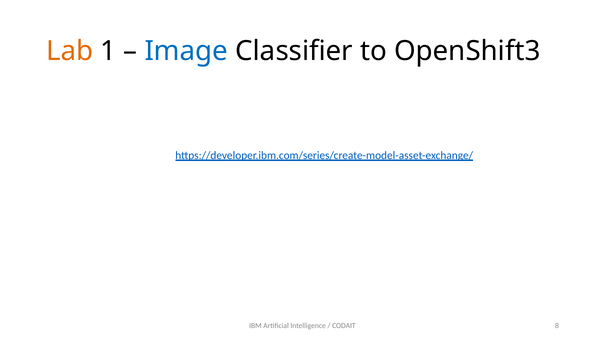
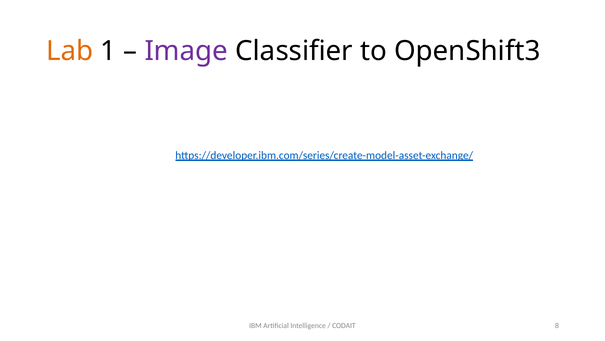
Image colour: blue -> purple
